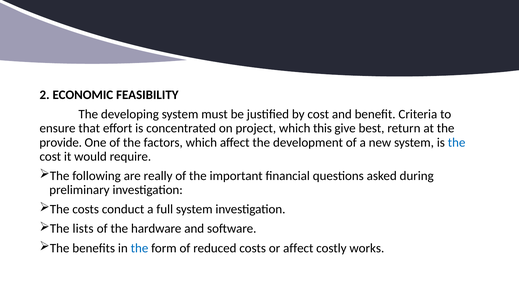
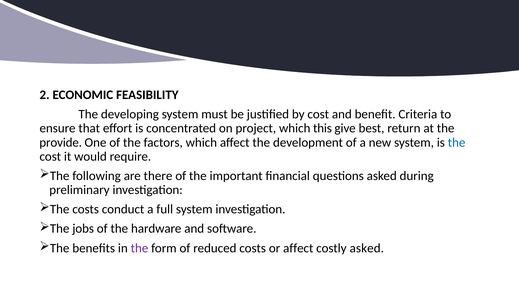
really: really -> there
lists: lists -> jobs
the at (139, 248) colour: blue -> purple
costly works: works -> asked
